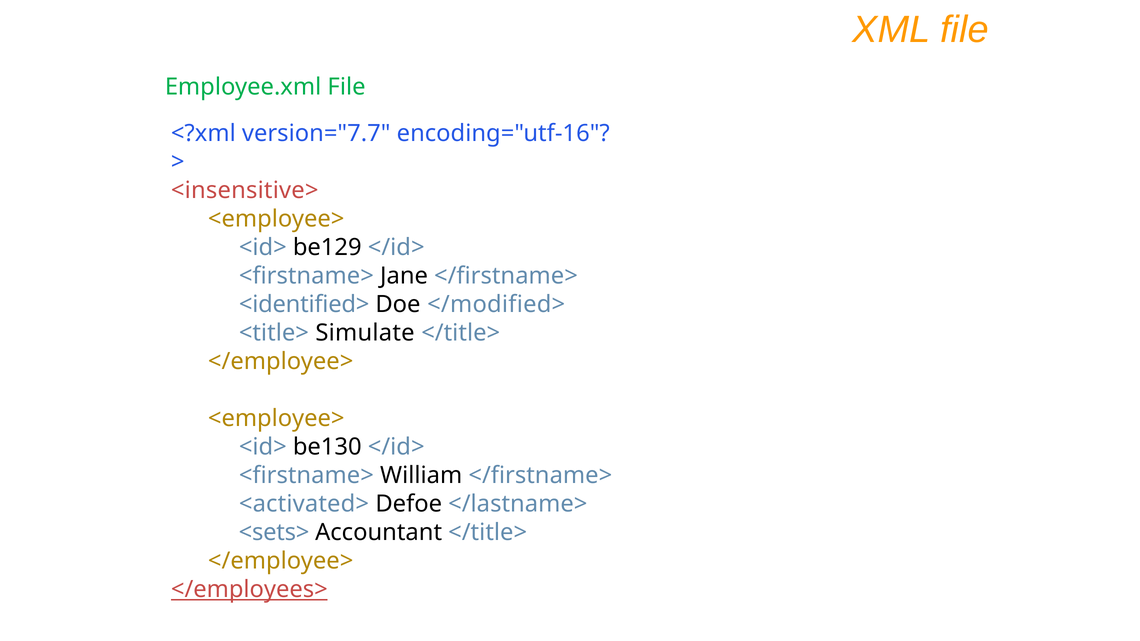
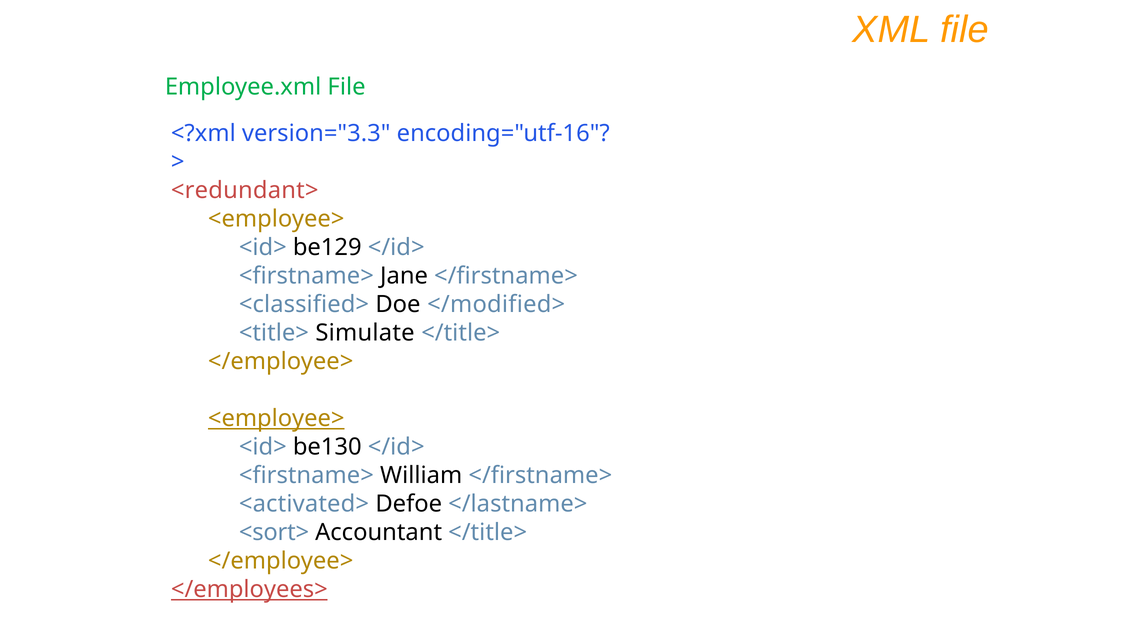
version="7.7: version="7.7 -> version="3.3
<insensitive>: <insensitive> -> <redundant>
<identified>: <identified> -> <classified>
<employee> at (276, 419) underline: none -> present
<sets>: <sets> -> <sort>
